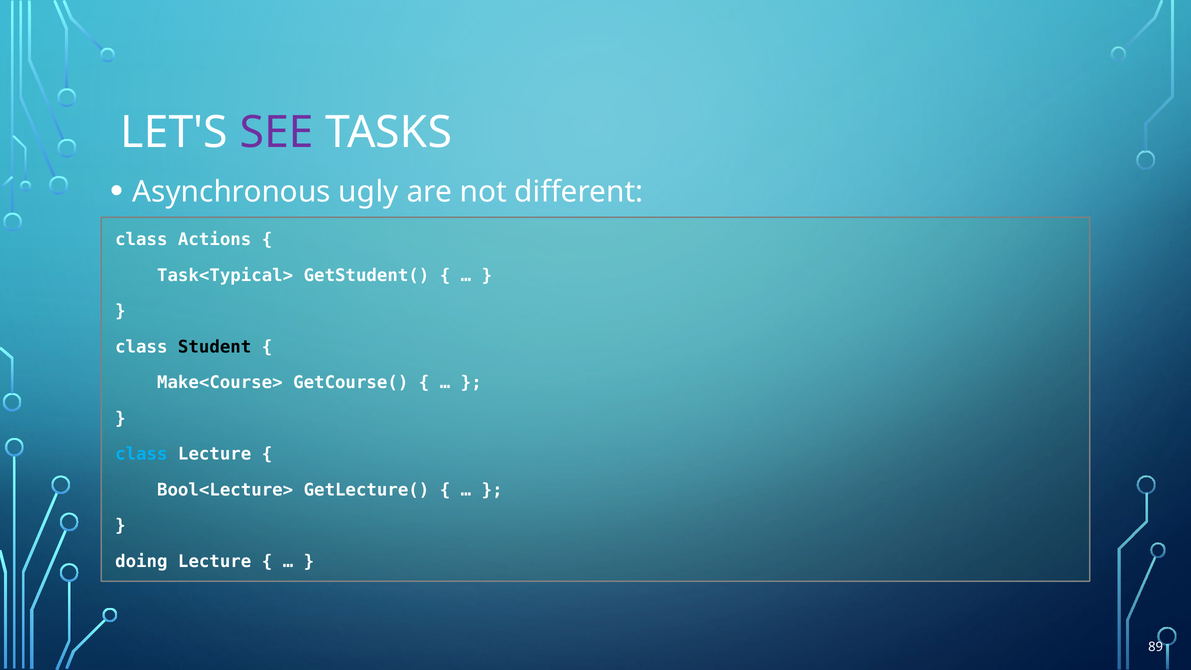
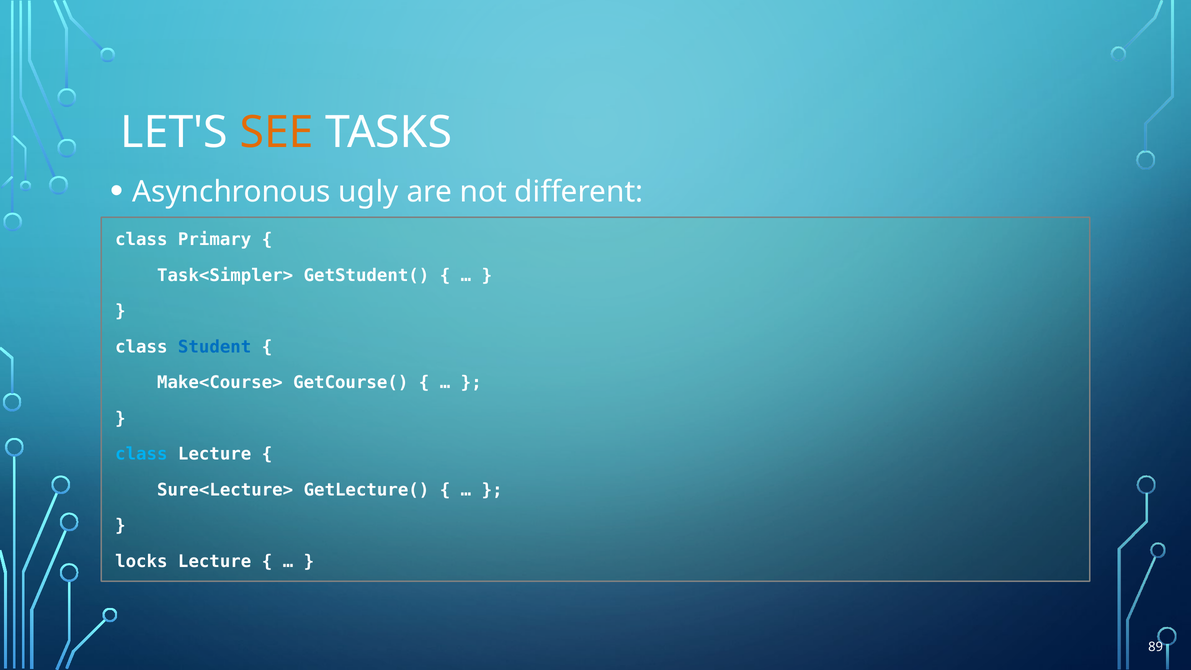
SEE colour: purple -> orange
Actions: Actions -> Primary
Task<Typical>: Task<Typical> -> Task<Simpler>
Student colour: black -> blue
Bool<Lecture>: Bool<Lecture> -> Sure<Lecture>
doing: doing -> locks
